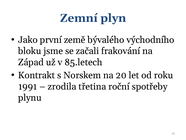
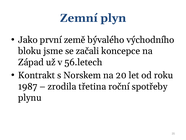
frakování: frakování -> koncepce
85.letech: 85.letech -> 56.letech
1991: 1991 -> 1987
